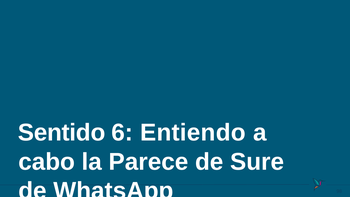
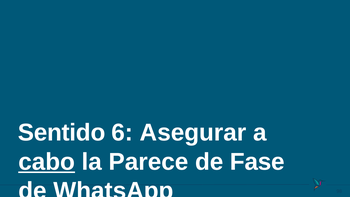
Entiendo: Entiendo -> Asegurar
cabo underline: none -> present
Sure: Sure -> Fase
